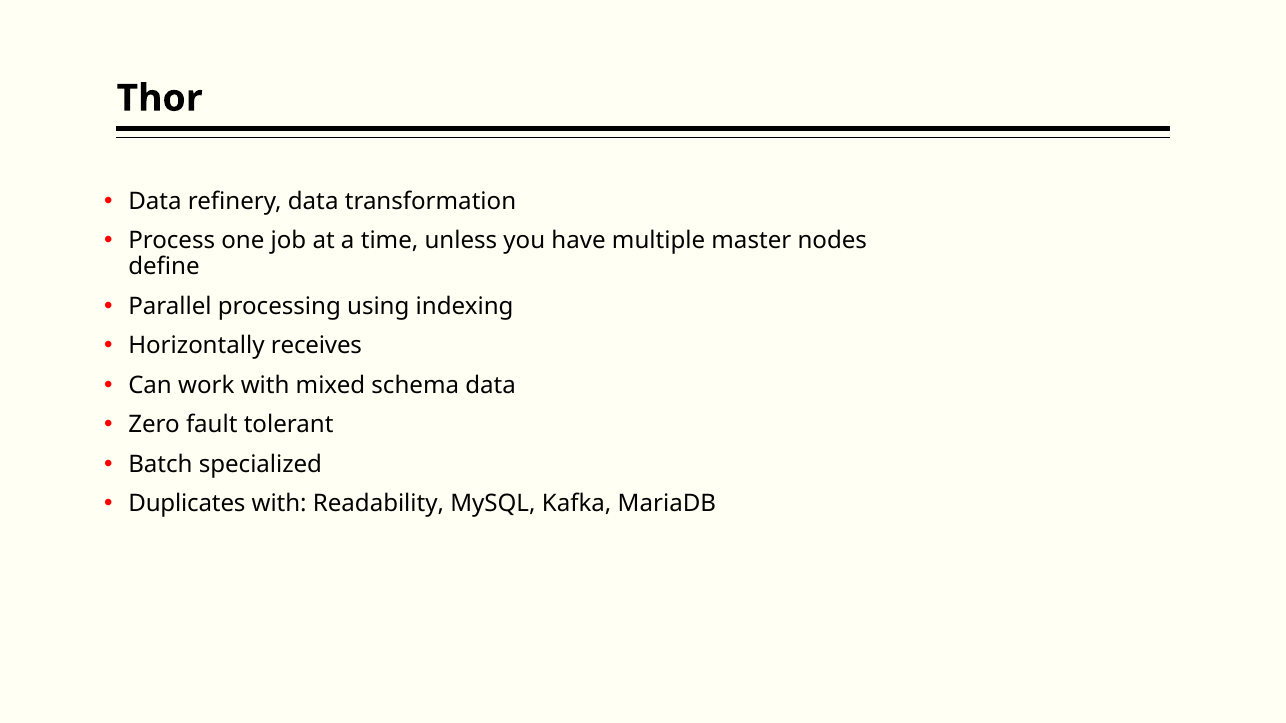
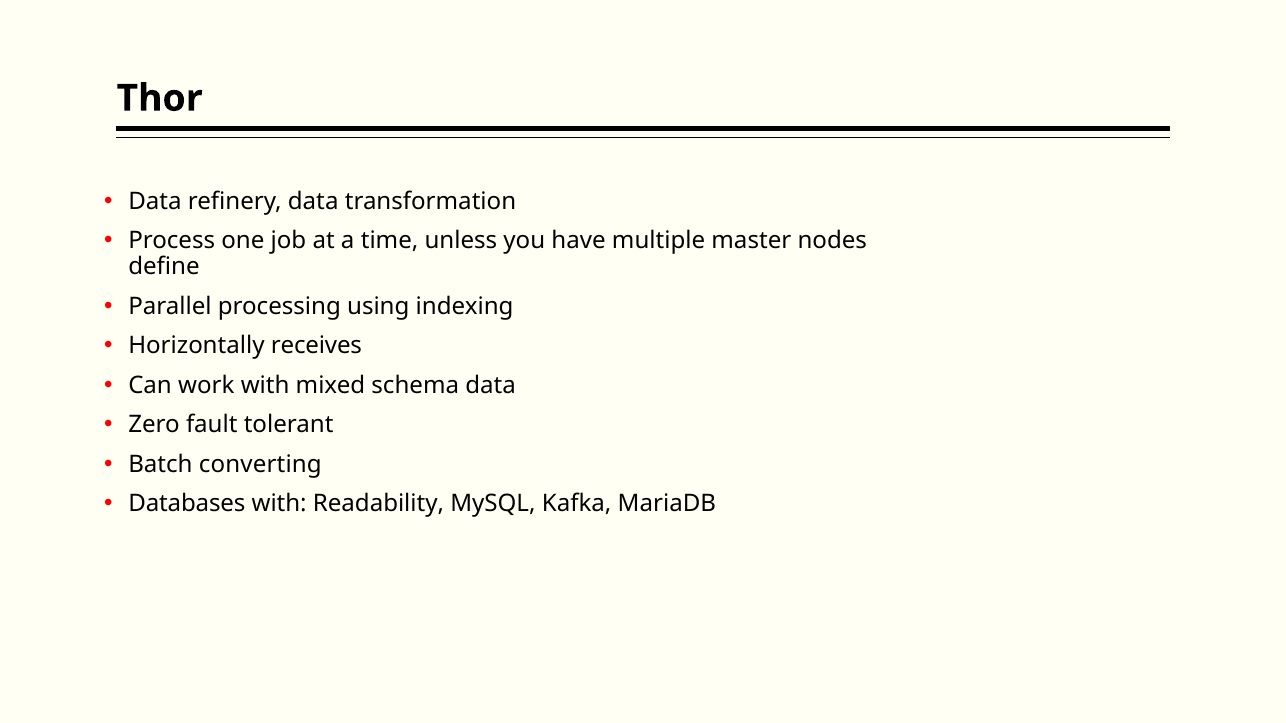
specialized: specialized -> converting
Duplicates: Duplicates -> Databases
